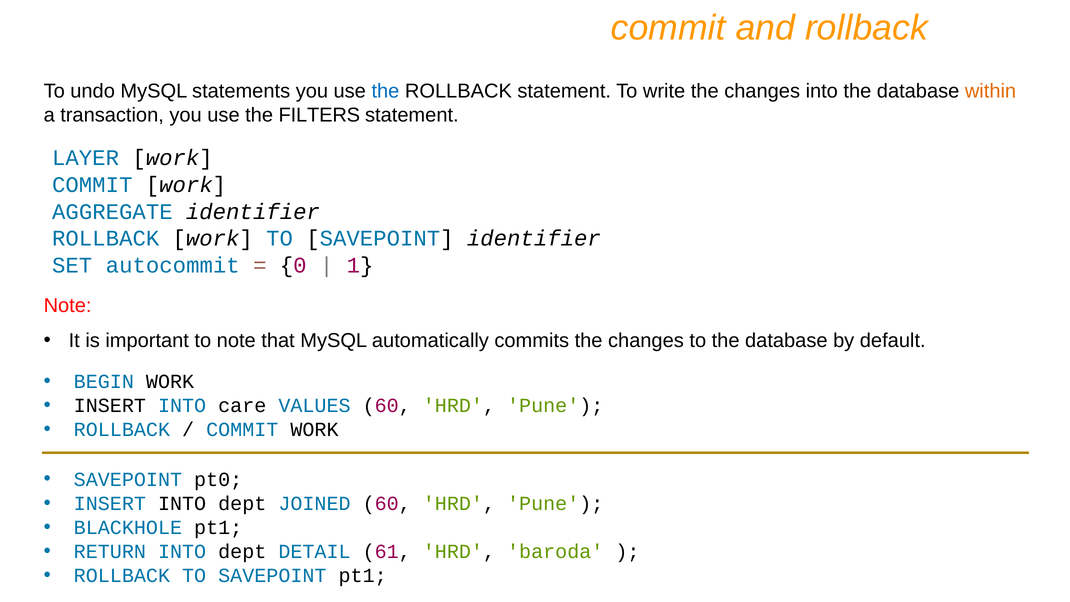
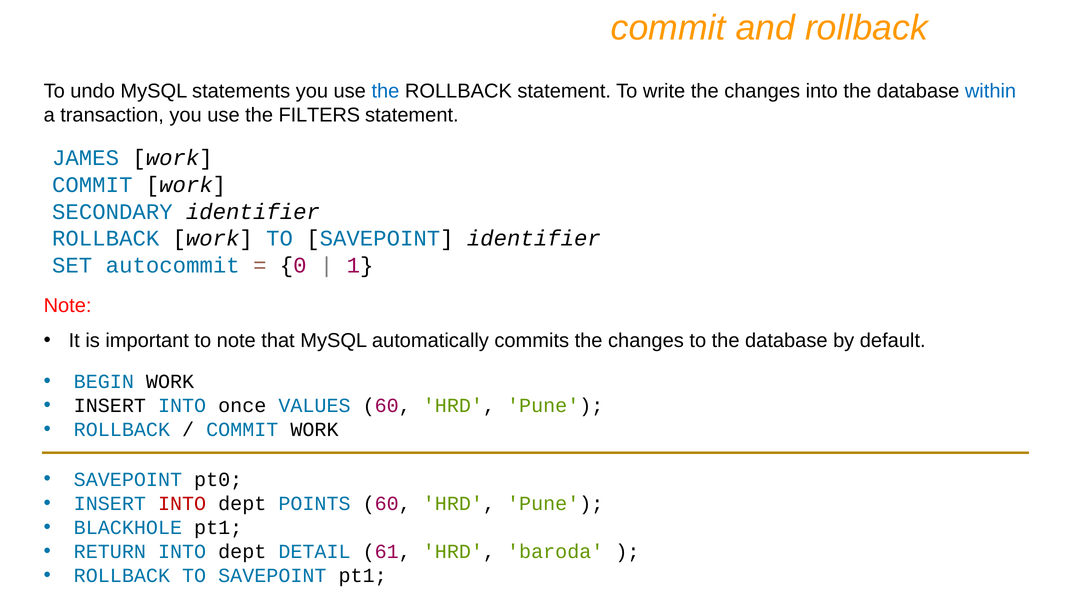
within colour: orange -> blue
LAYER: LAYER -> JAMES
AGGREGATE: AGGREGATE -> SECONDARY
care: care -> once
INTO at (182, 503) colour: black -> red
JOINED: JOINED -> POINTS
